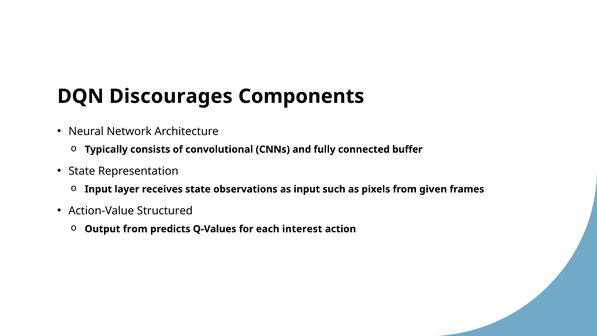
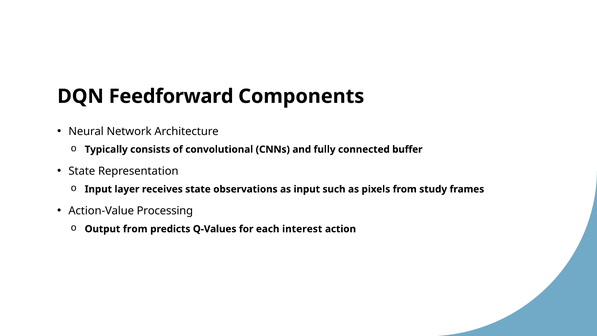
Discourages: Discourages -> Feedforward
given: given -> study
Structured: Structured -> Processing
